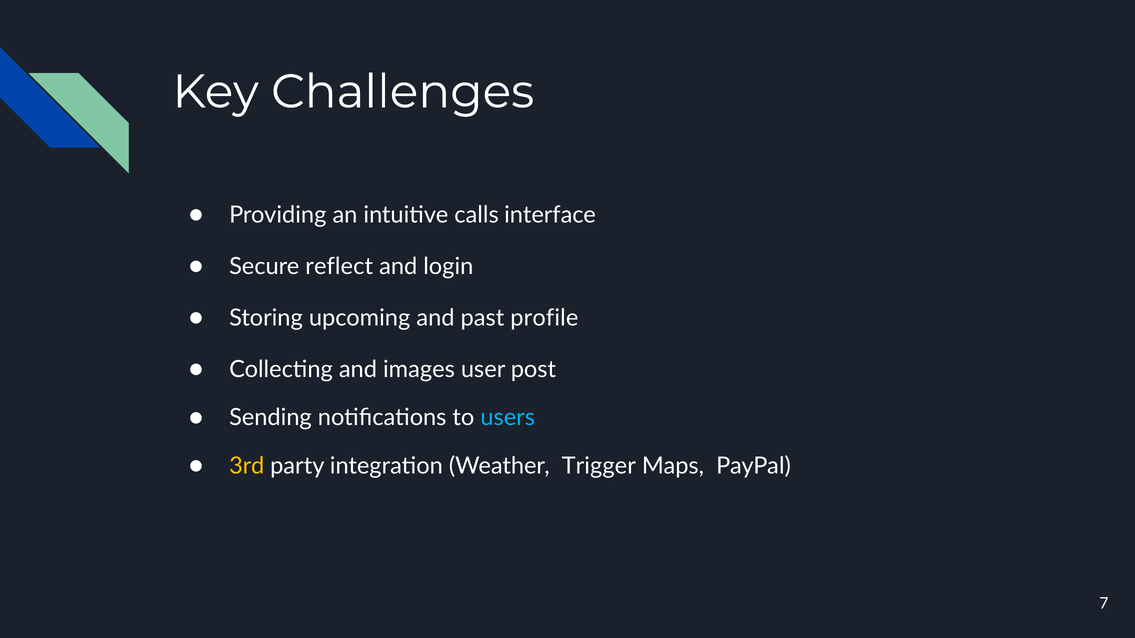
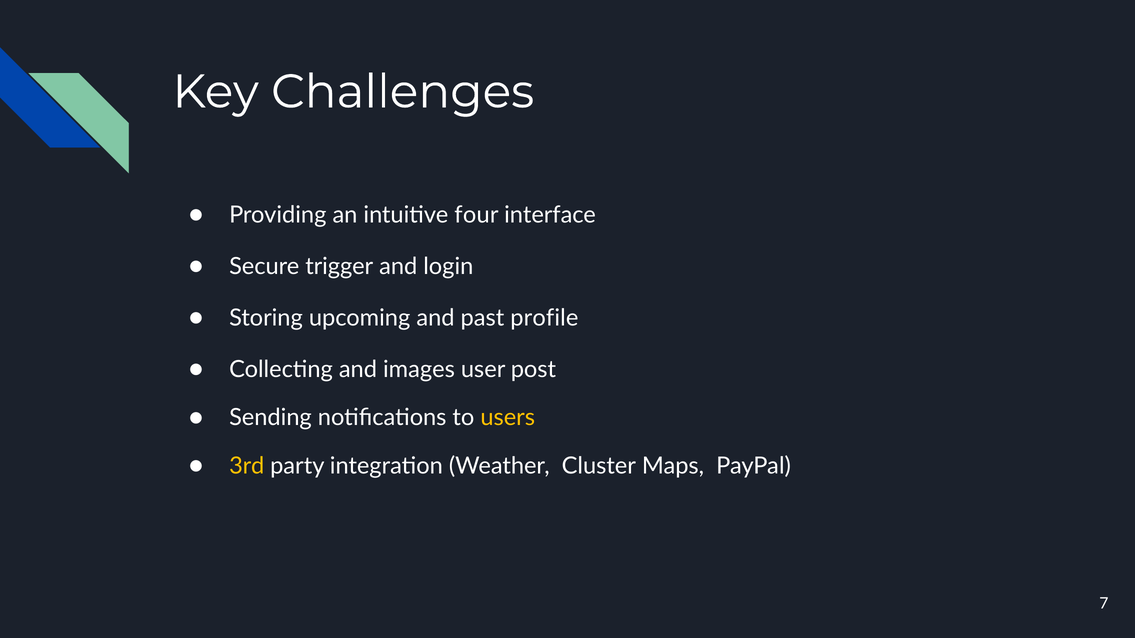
calls: calls -> four
reflect: reflect -> trigger
users colour: light blue -> yellow
Trigger: Trigger -> Cluster
